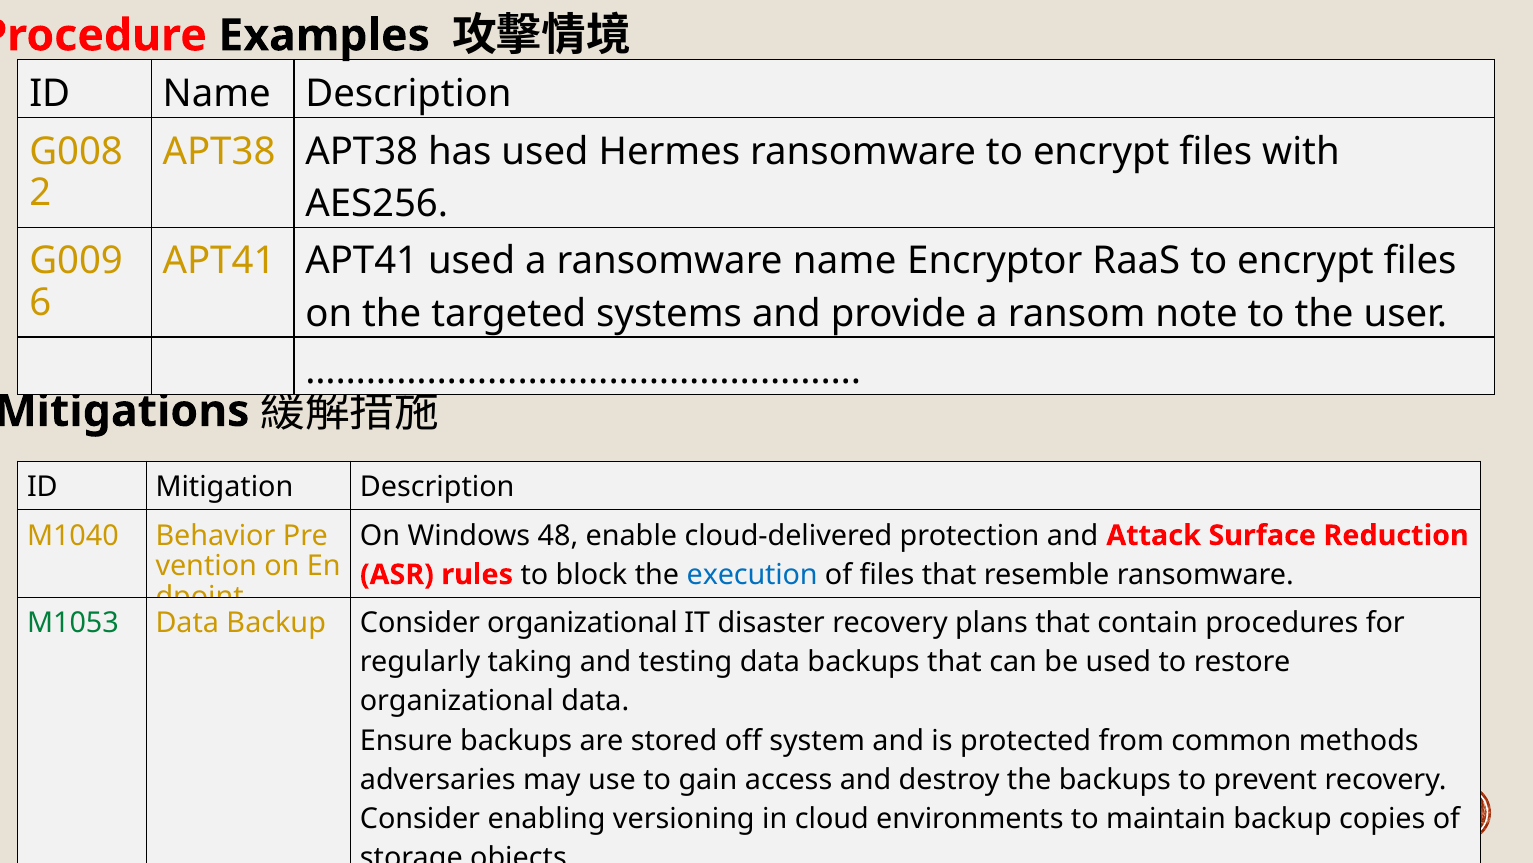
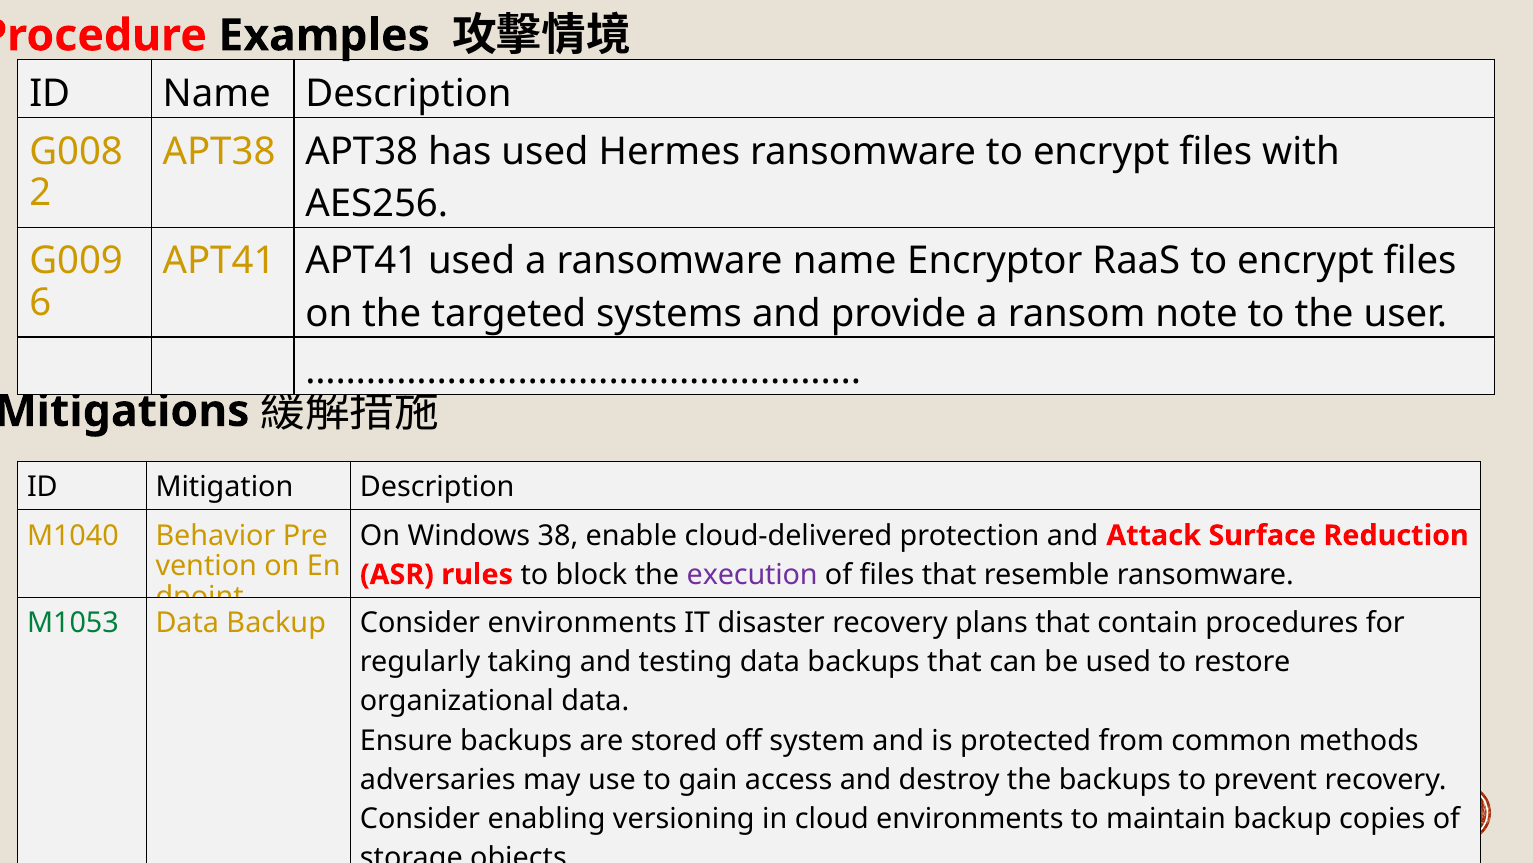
48: 48 -> 38
execution colour: blue -> purple
Consider organizational: organizational -> environments
